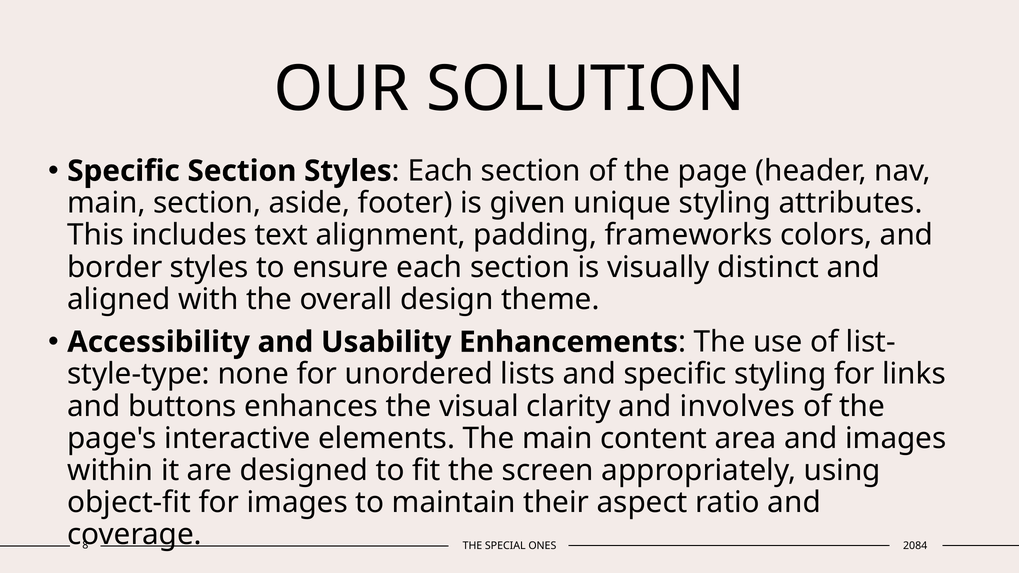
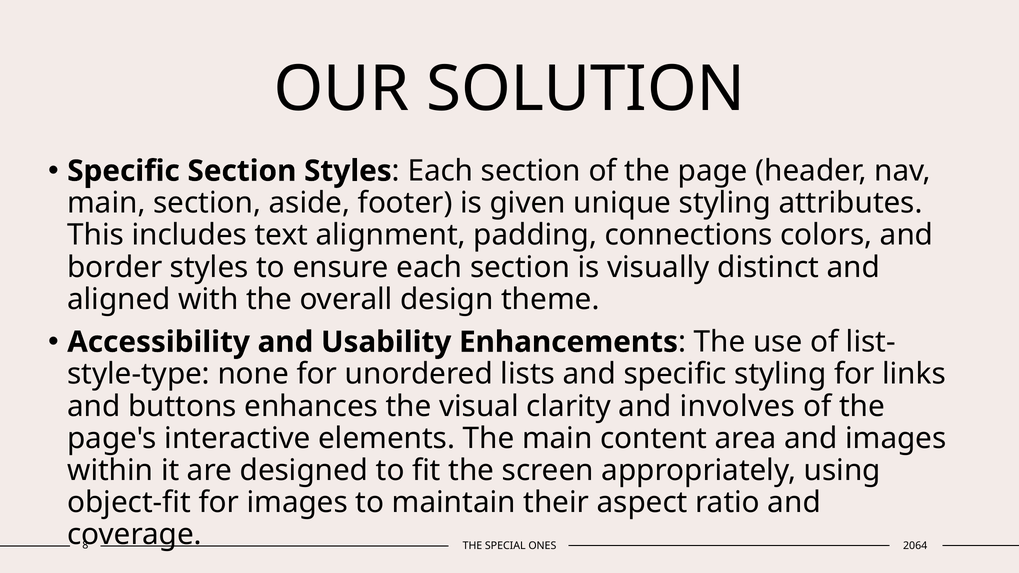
frameworks: frameworks -> connections
2084: 2084 -> 2064
